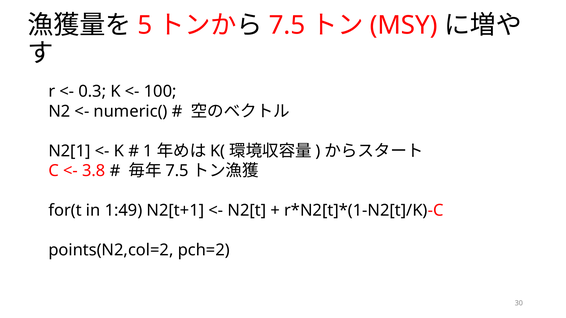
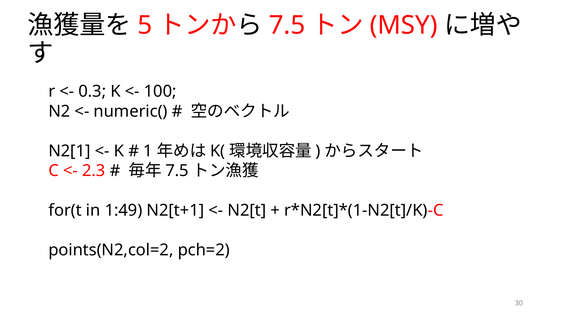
3.8: 3.8 -> 2.3
